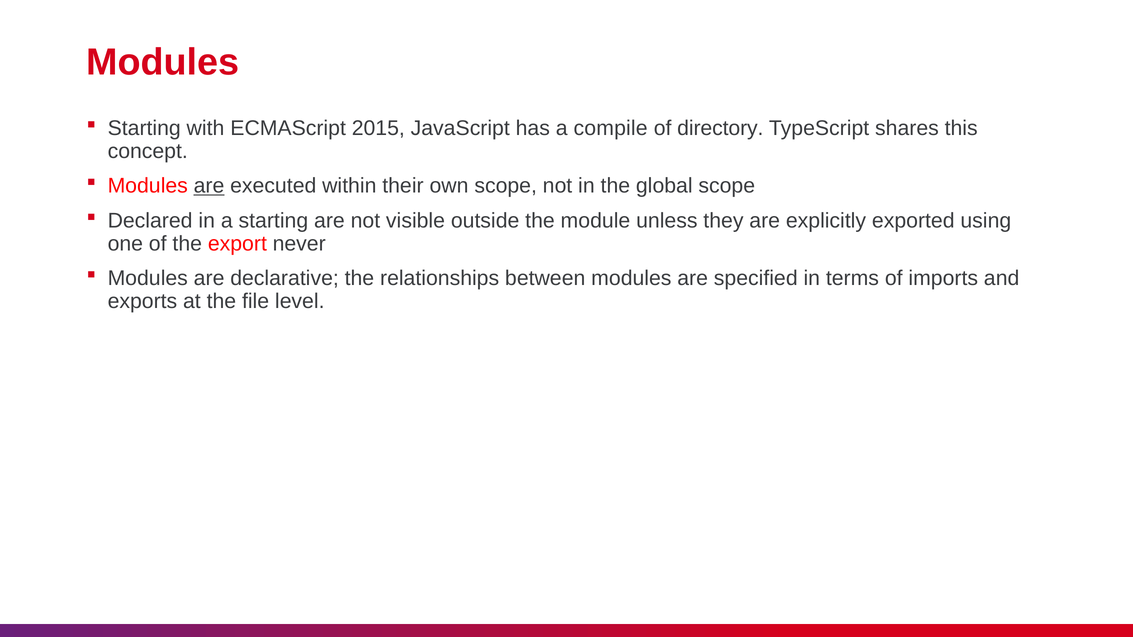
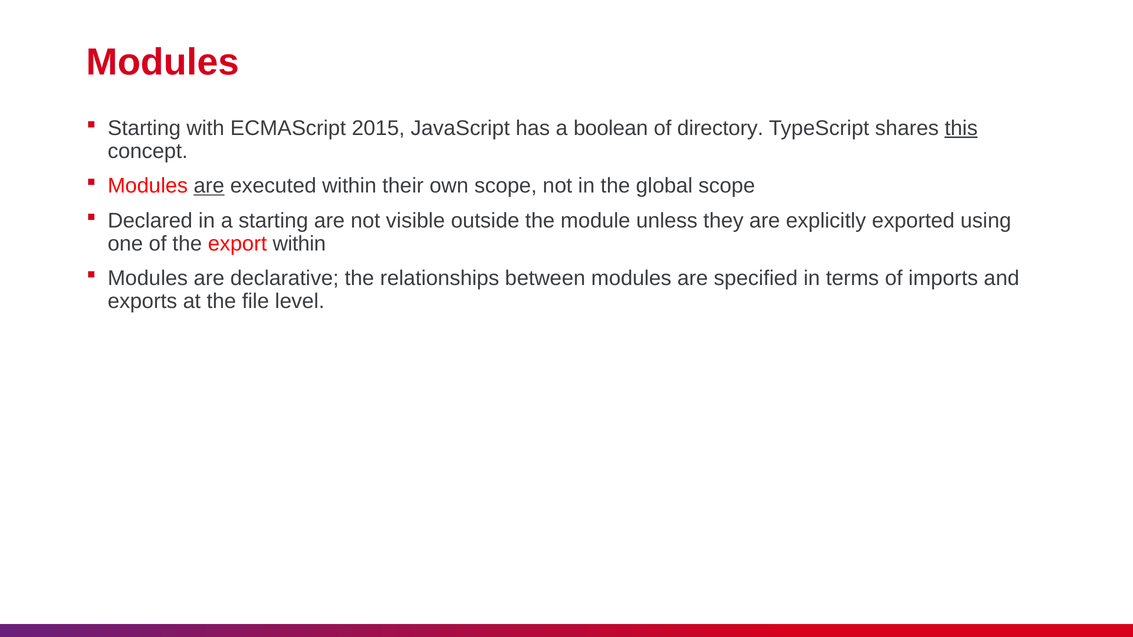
compile: compile -> boolean
this underline: none -> present
export never: never -> within
